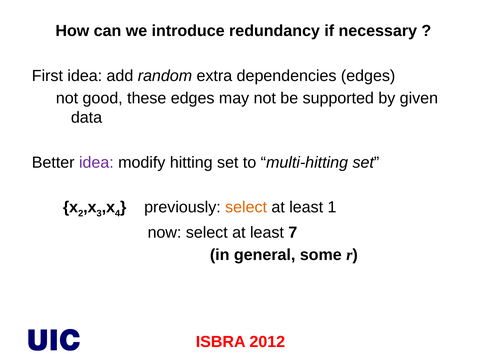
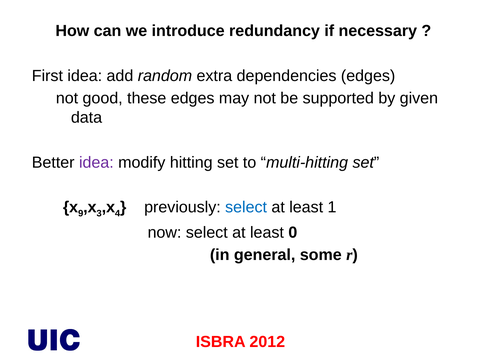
2: 2 -> 9
select at (246, 207) colour: orange -> blue
7: 7 -> 0
